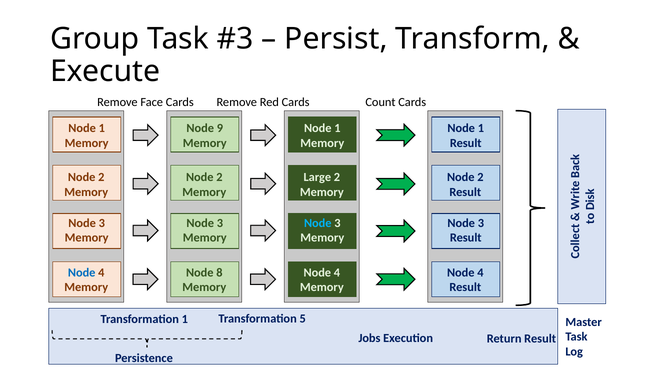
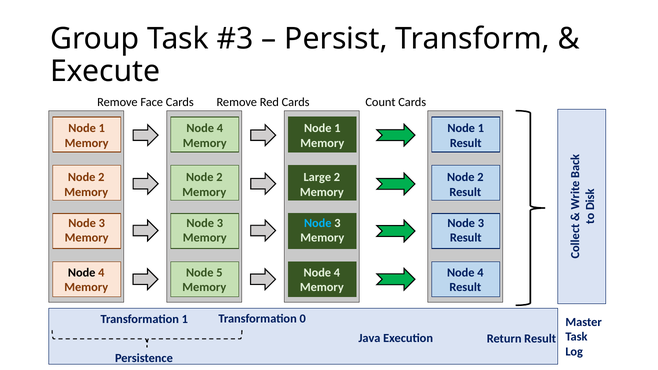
9 at (220, 128): 9 -> 4
Node at (82, 273) colour: blue -> black
8: 8 -> 5
5: 5 -> 0
Jobs: Jobs -> Java
